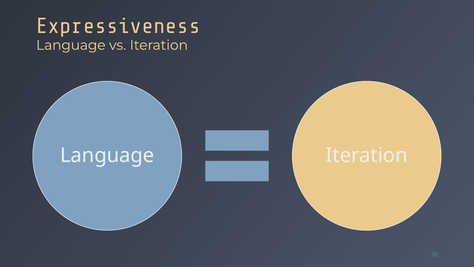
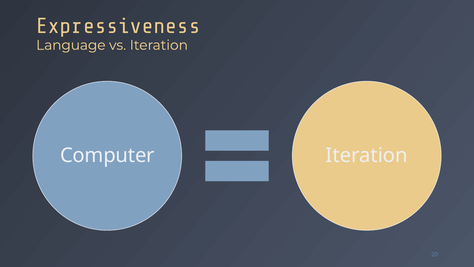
Language at (107, 155): Language -> Computer
